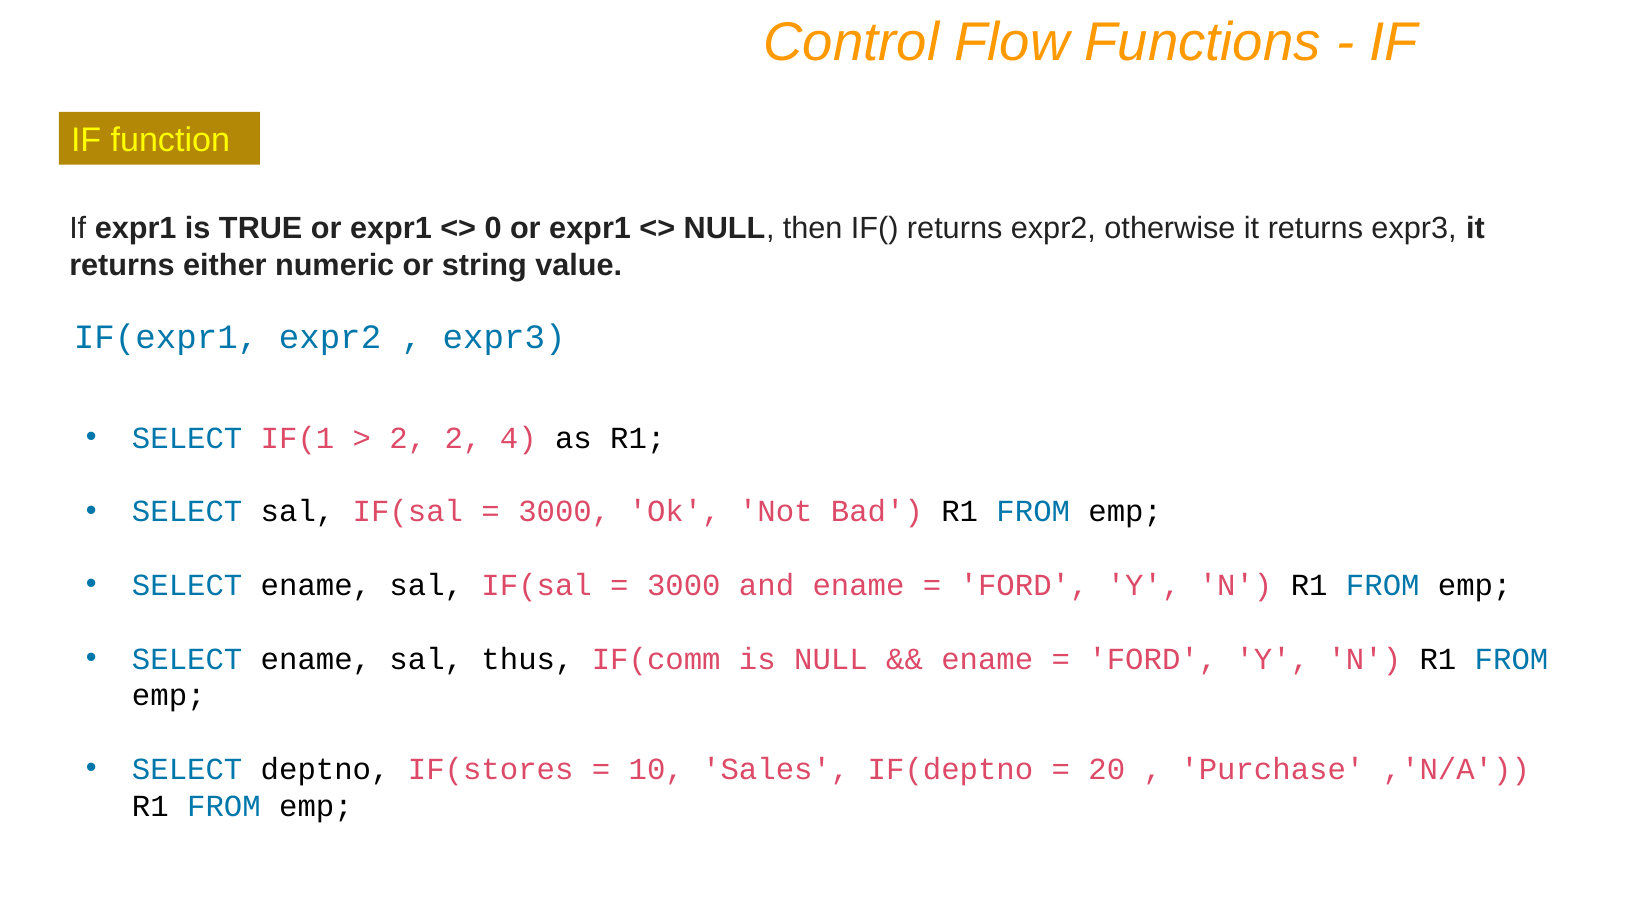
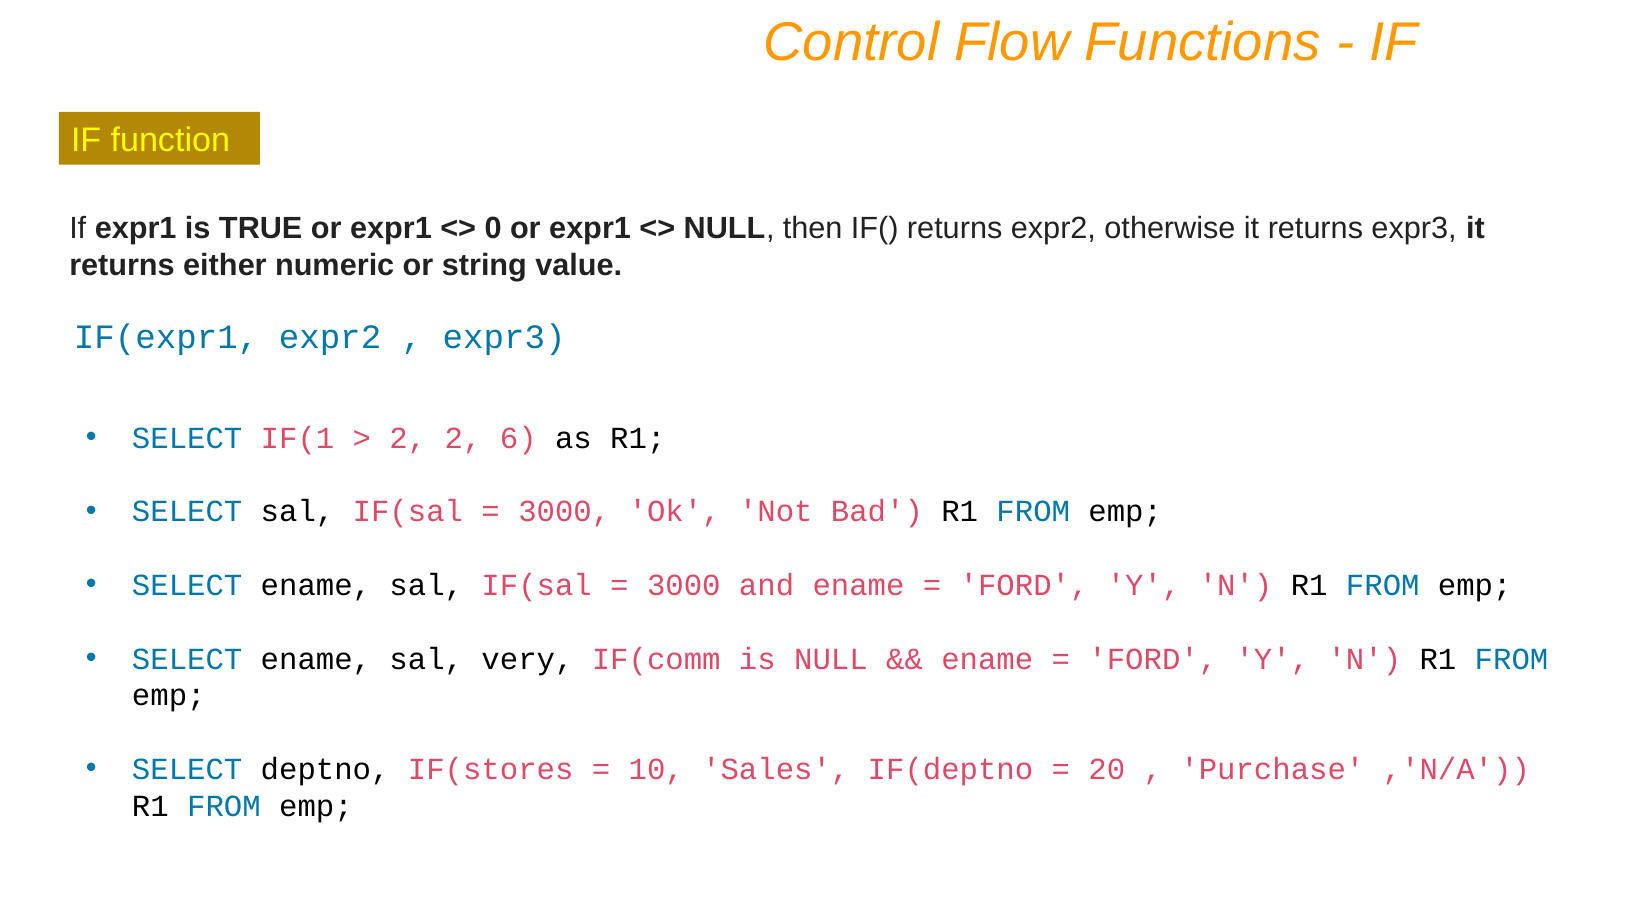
4: 4 -> 6
thus: thus -> very
